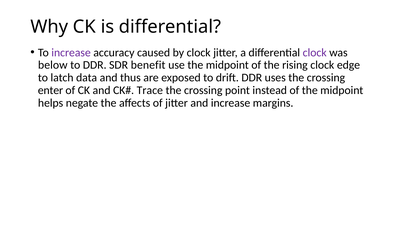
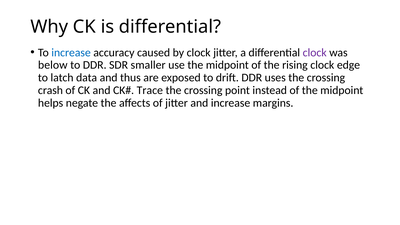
increase at (71, 53) colour: purple -> blue
benefit: benefit -> smaller
enter: enter -> crash
